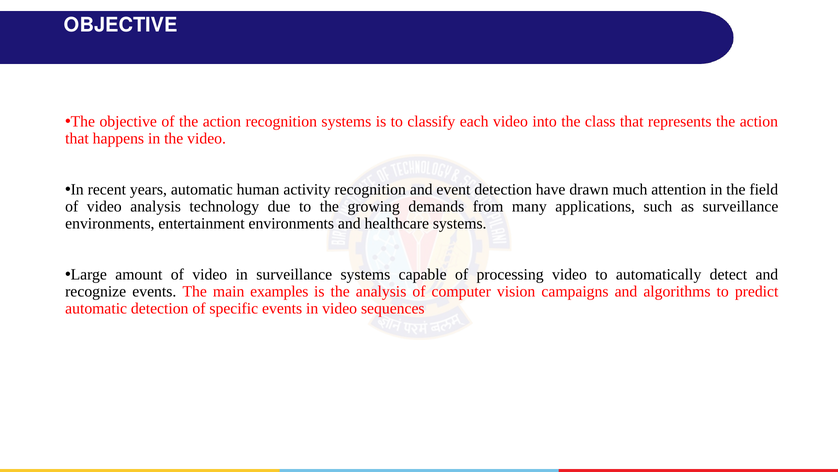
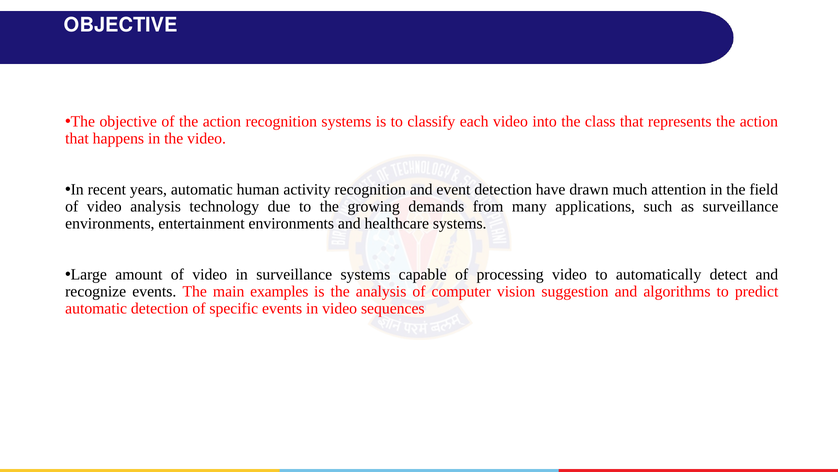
campaigns: campaigns -> suggestion
